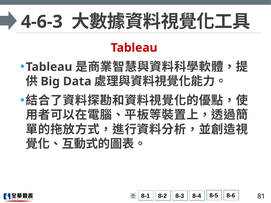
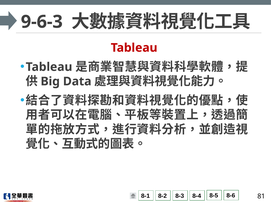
4-6-3: 4-6-3 -> 9-6-3
